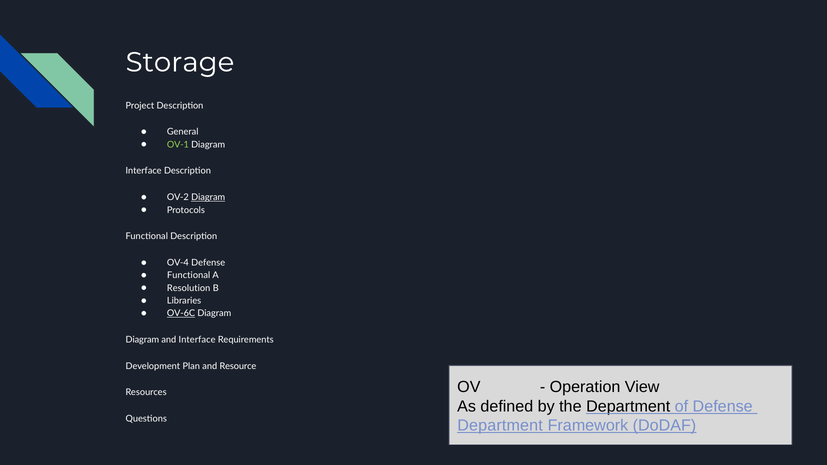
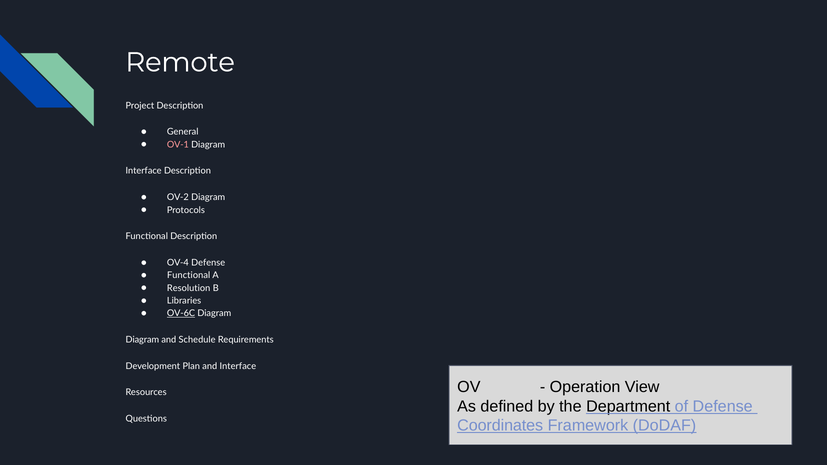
Storage: Storage -> Remote
OV-1 colour: light green -> pink
Diagram at (208, 197) underline: present -> none
and Interface: Interface -> Schedule
and Resource: Resource -> Interface
Department at (500, 426): Department -> Coordinates
